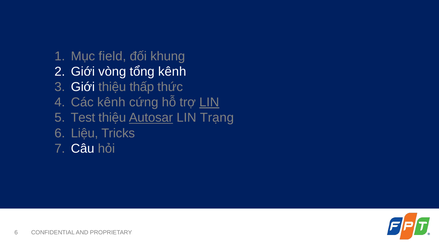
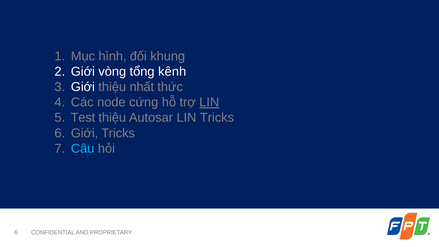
field: field -> hình
thấp: thấp -> nhất
Các kênh: kênh -> node
Autosar underline: present -> none
LIN Trạng: Trạng -> Tricks
Liệu at (85, 133): Liệu -> Giới
Câu colour: white -> light blue
